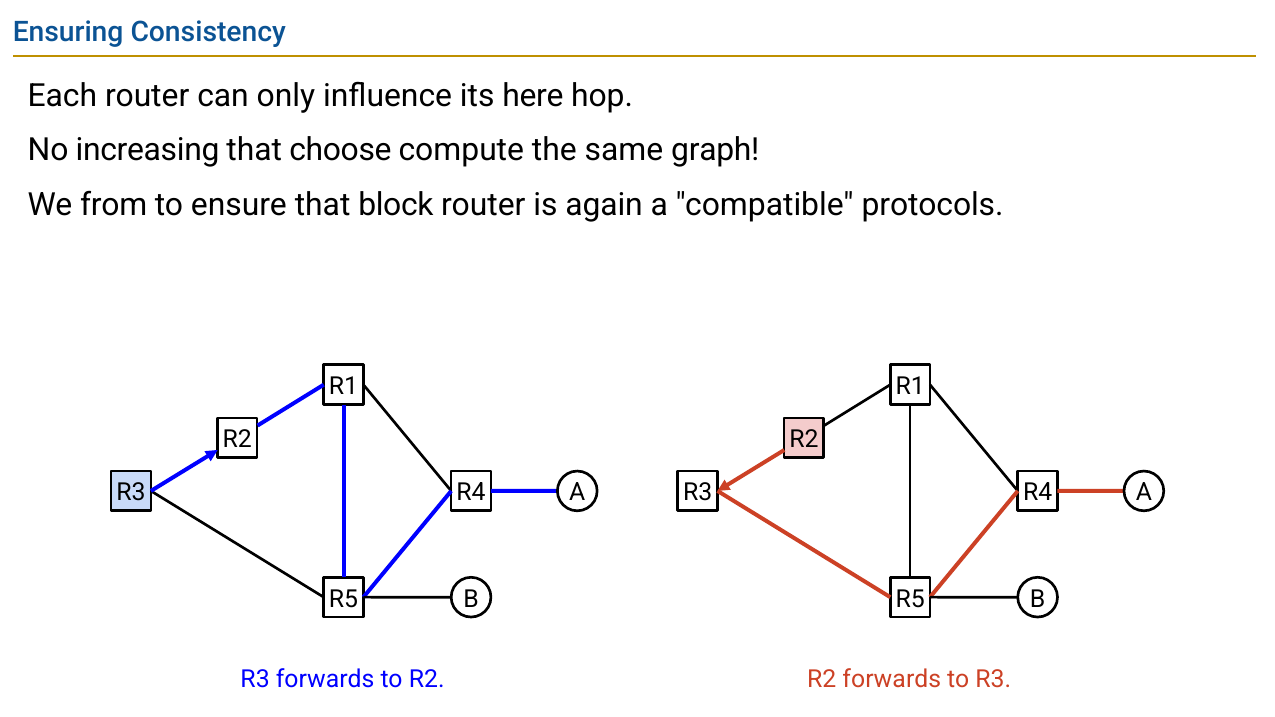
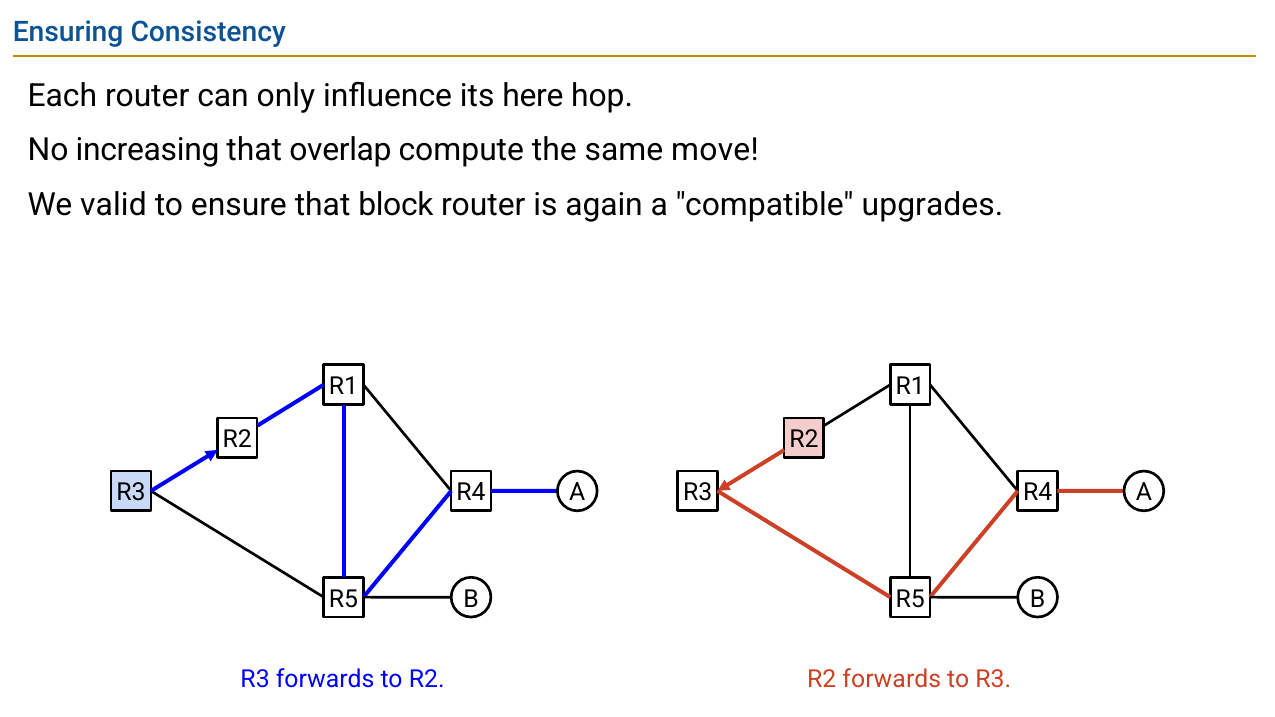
choose: choose -> overlap
graph: graph -> move
from: from -> valid
protocols: protocols -> upgrades
